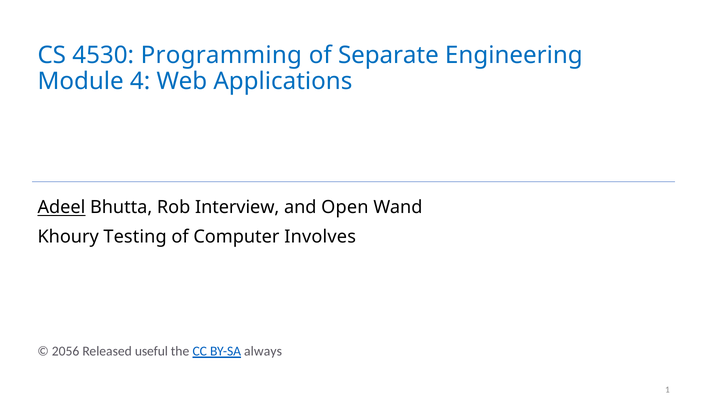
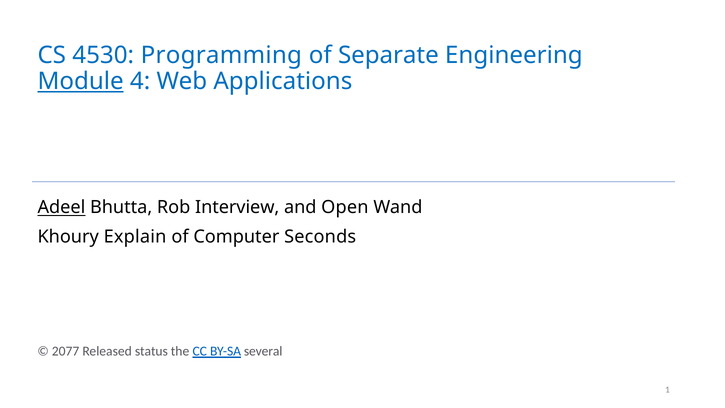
Module underline: none -> present
Testing: Testing -> Explain
Involves: Involves -> Seconds
2056: 2056 -> 2077
useful: useful -> status
always: always -> several
